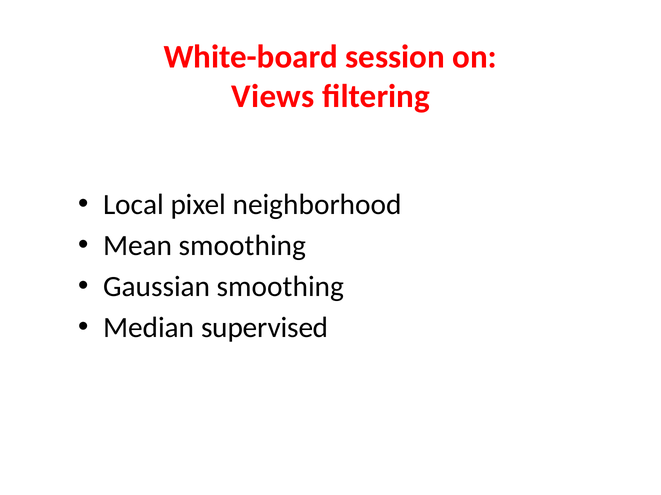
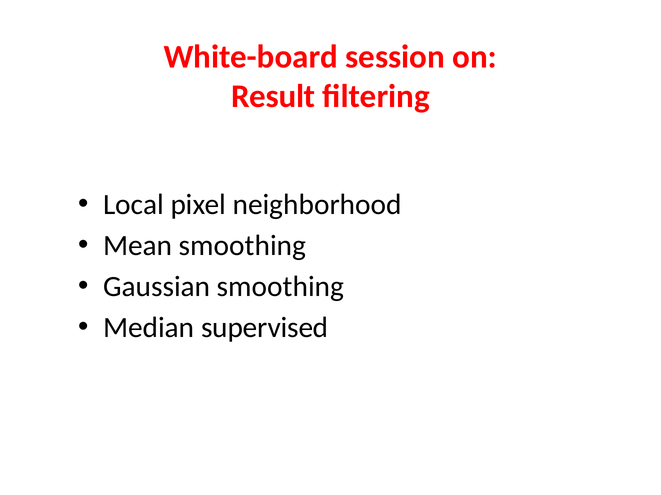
Views: Views -> Result
